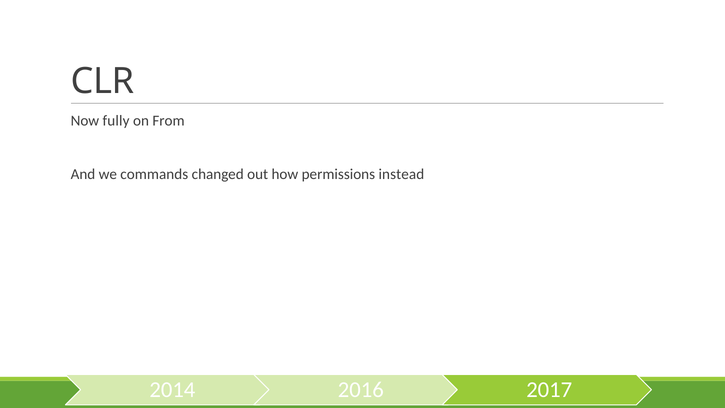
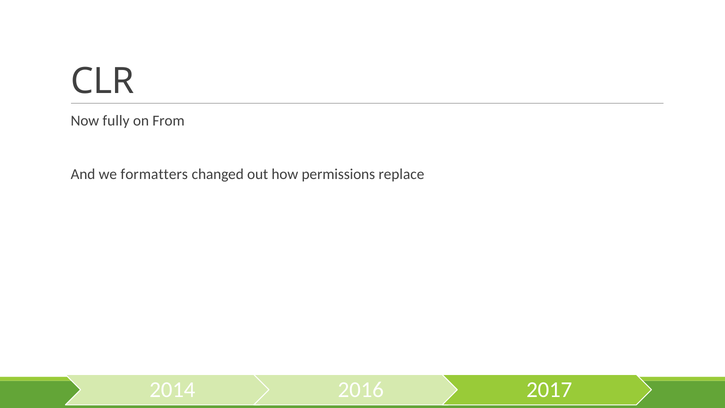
commands: commands -> formatters
instead: instead -> replace
